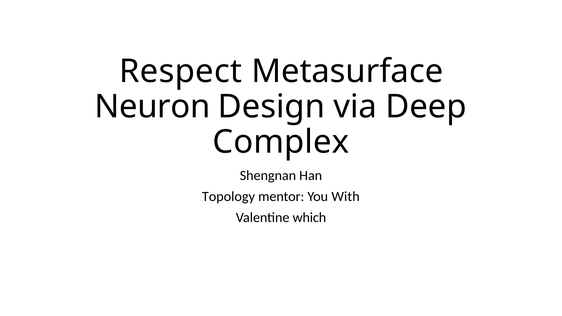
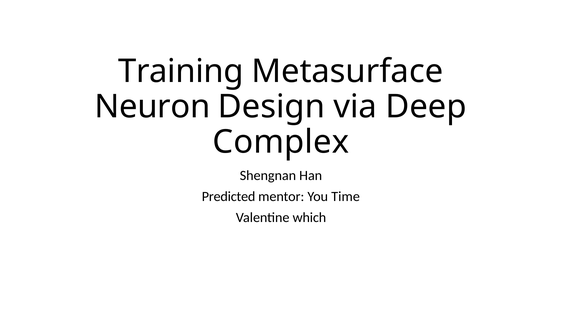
Respect: Respect -> Training
Topology: Topology -> Predicted
With: With -> Time
